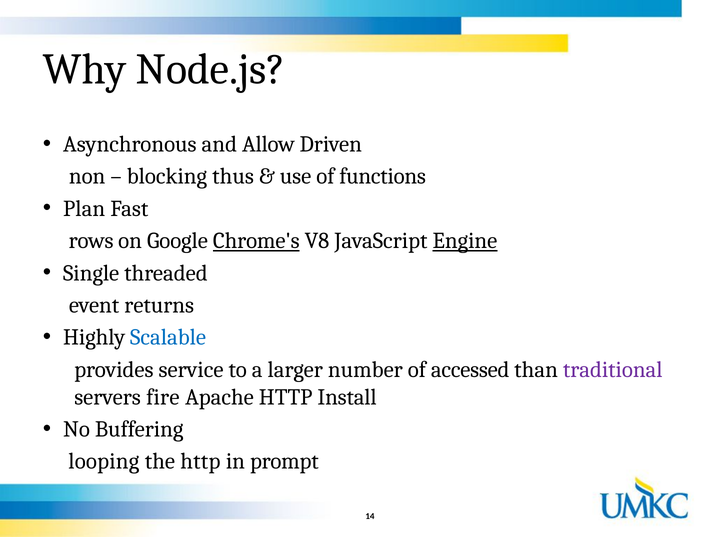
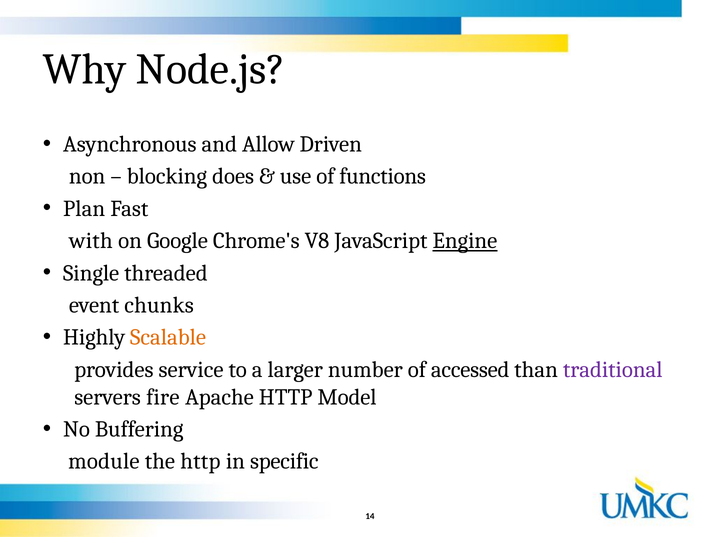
thus: thus -> does
rows: rows -> with
Chrome's underline: present -> none
returns: returns -> chunks
Scalable colour: blue -> orange
Install: Install -> Model
looping: looping -> module
prompt: prompt -> specific
